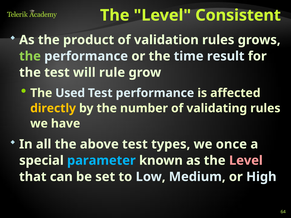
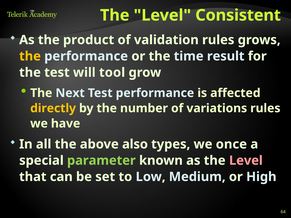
the at (30, 56) colour: light green -> yellow
rule: rule -> tool
Used: Used -> Next
validating: validating -> variations
above test: test -> also
parameter colour: light blue -> light green
